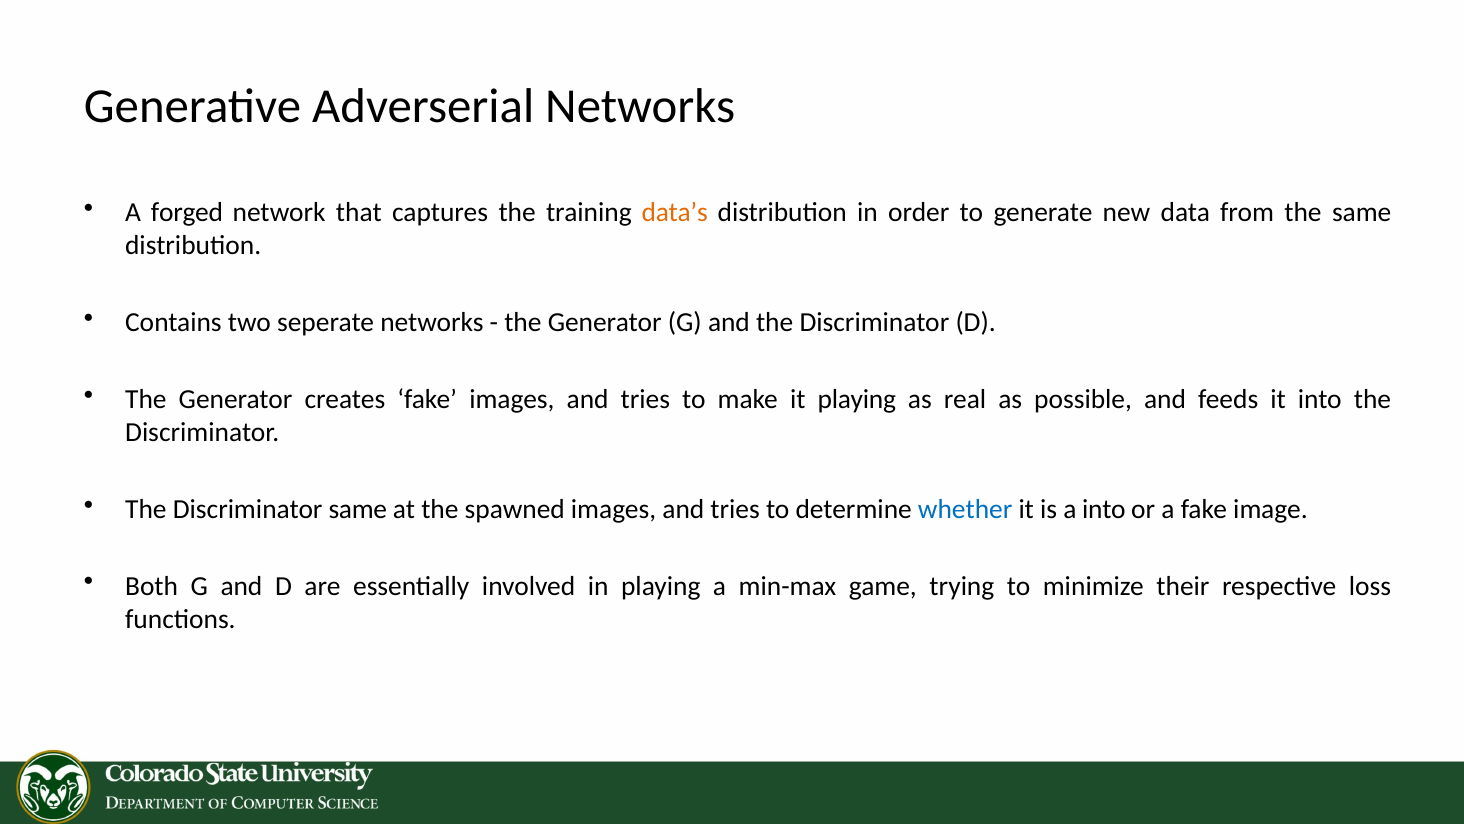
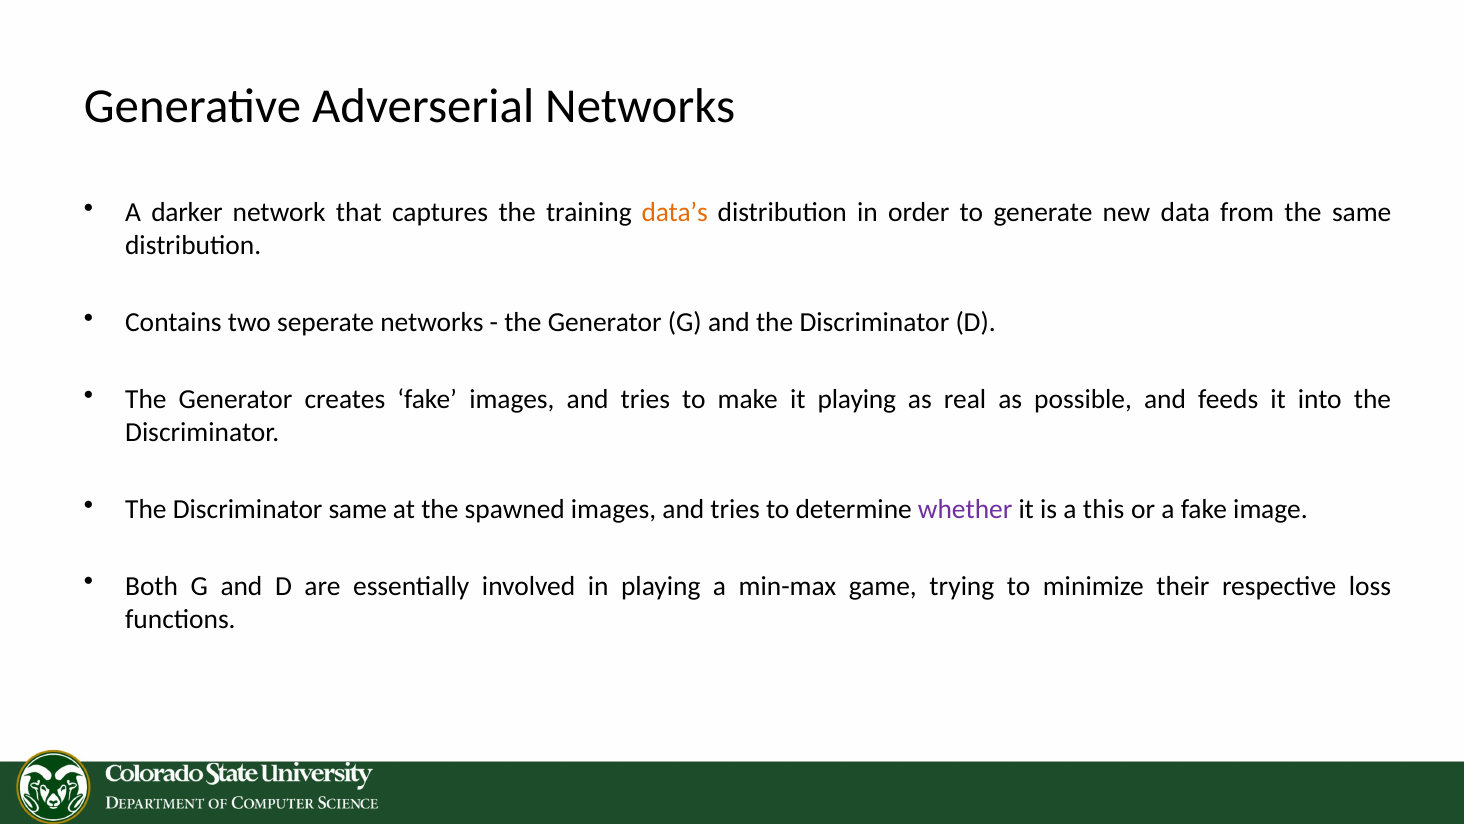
forged: forged -> darker
whether colour: blue -> purple
a into: into -> this
